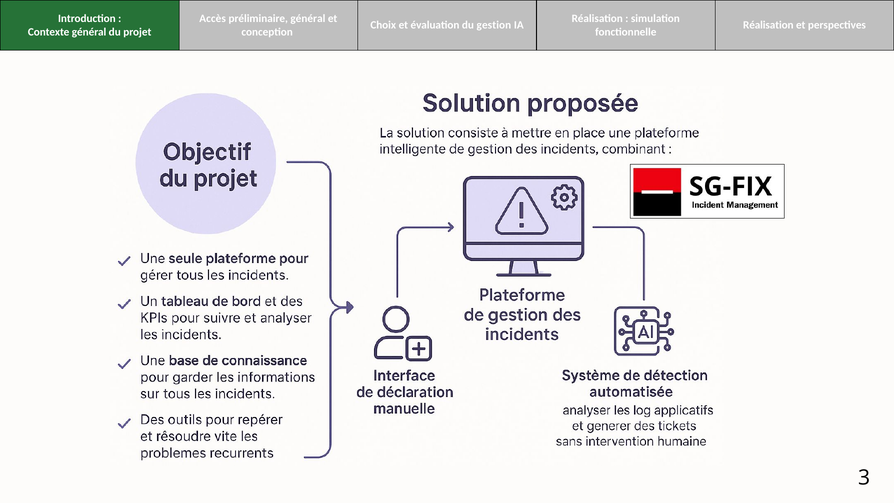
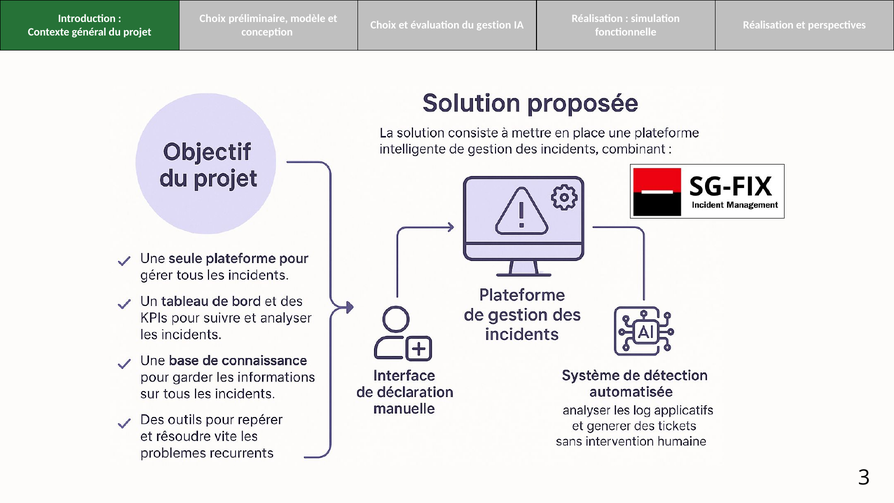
Accès at (213, 18): Accès -> Choix
préliminaire général: général -> modèle
